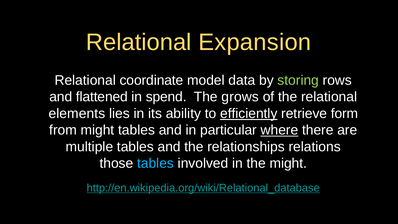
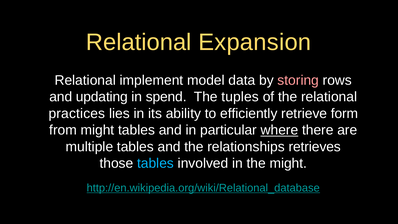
coordinate: coordinate -> implement
storing colour: light green -> pink
flattened: flattened -> updating
grows: grows -> tuples
elements: elements -> practices
efficiently underline: present -> none
relations: relations -> retrieves
